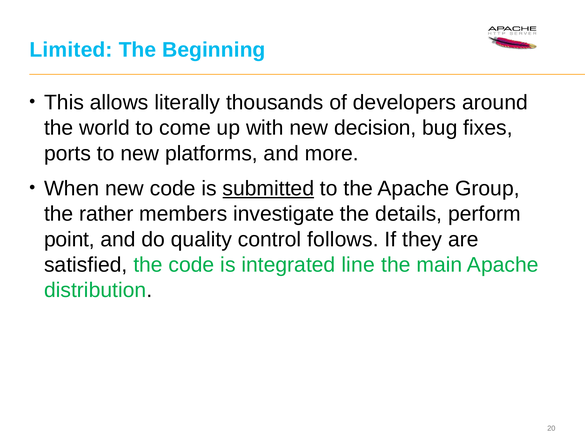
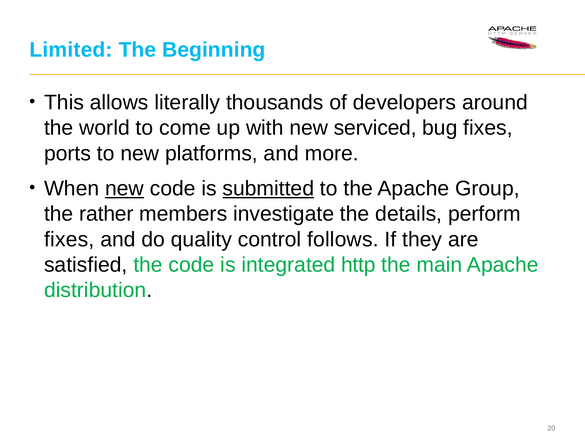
decision: decision -> serviced
new at (124, 188) underline: none -> present
point at (69, 239): point -> fixes
line: line -> http
